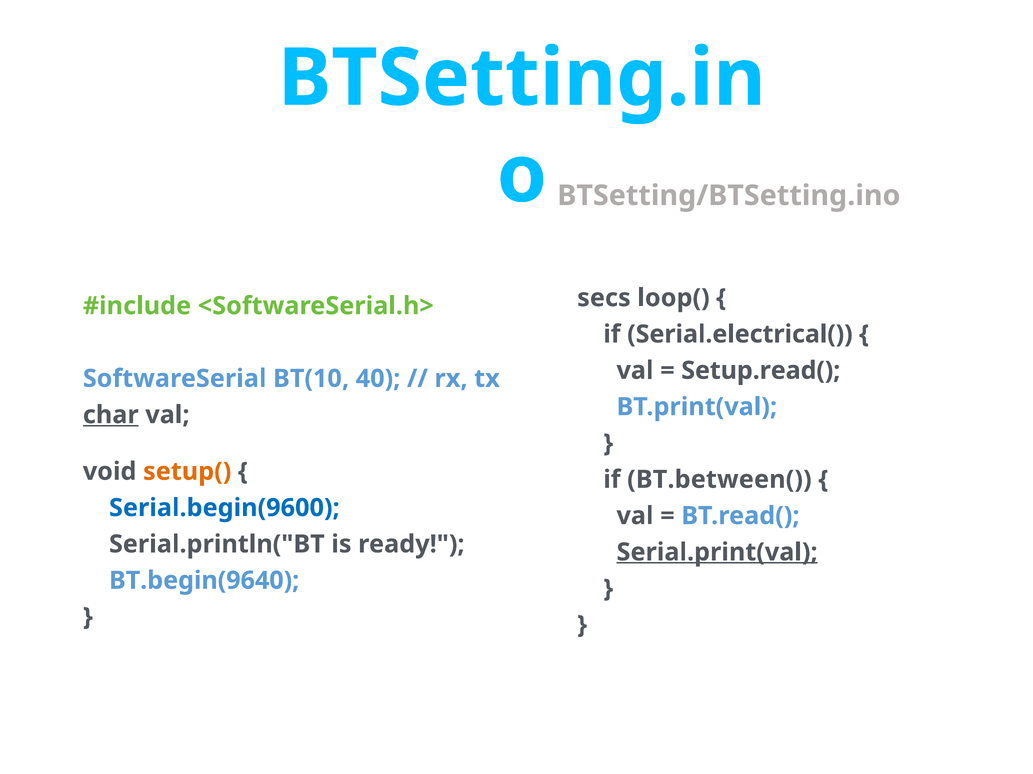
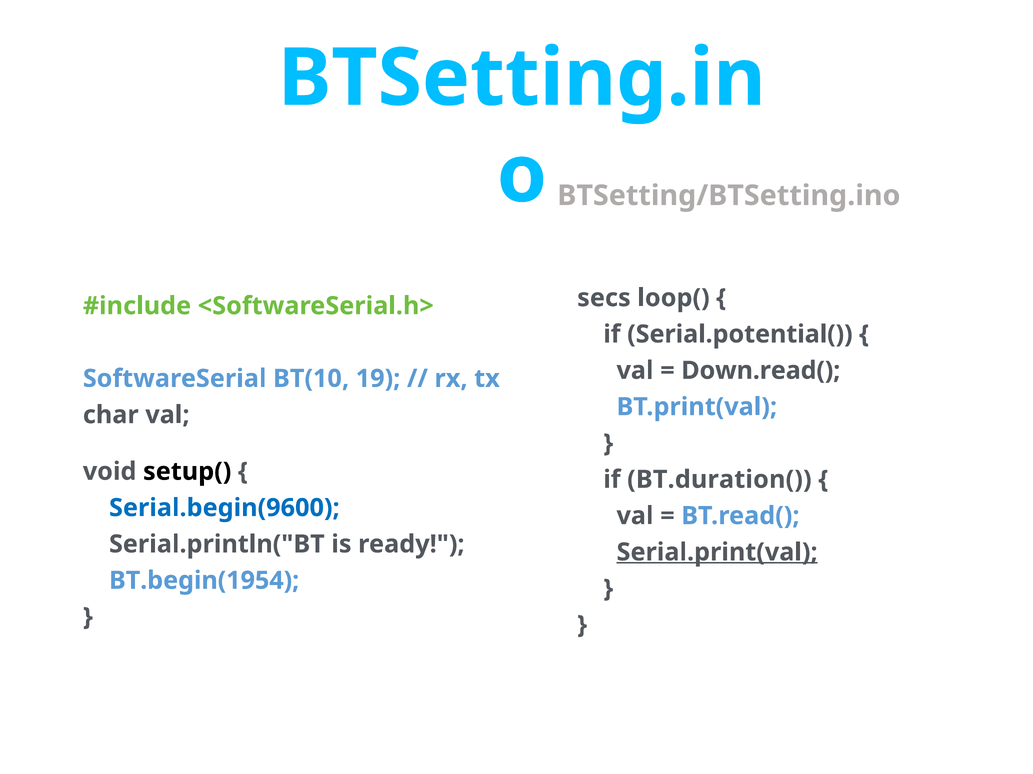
Serial.electrical(: Serial.electrical( -> Serial.potential(
Setup.read(: Setup.read( -> Down.read(
40: 40 -> 19
char underline: present -> none
setup( colour: orange -> black
BT.between(: BT.between( -> BT.duration(
BT.begin(9640: BT.begin(9640 -> BT.begin(1954
